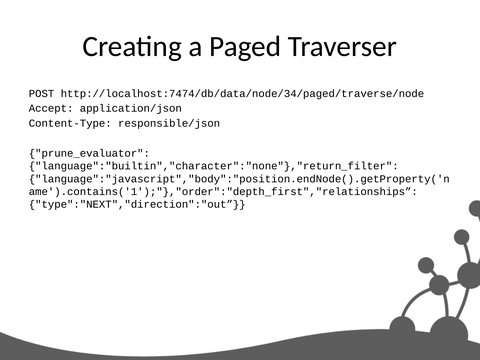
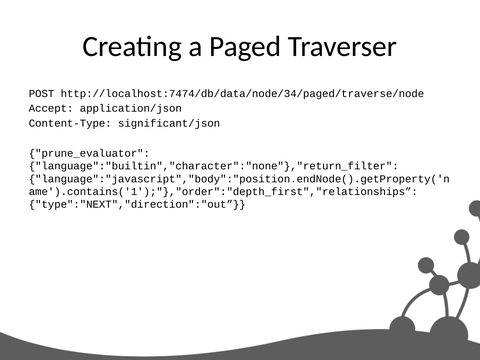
responsible/json: responsible/json -> significant/json
